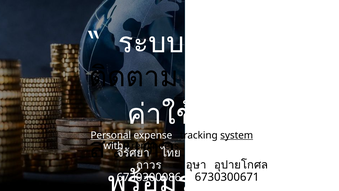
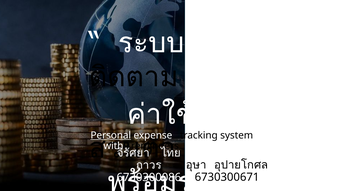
system underline: present -> none
